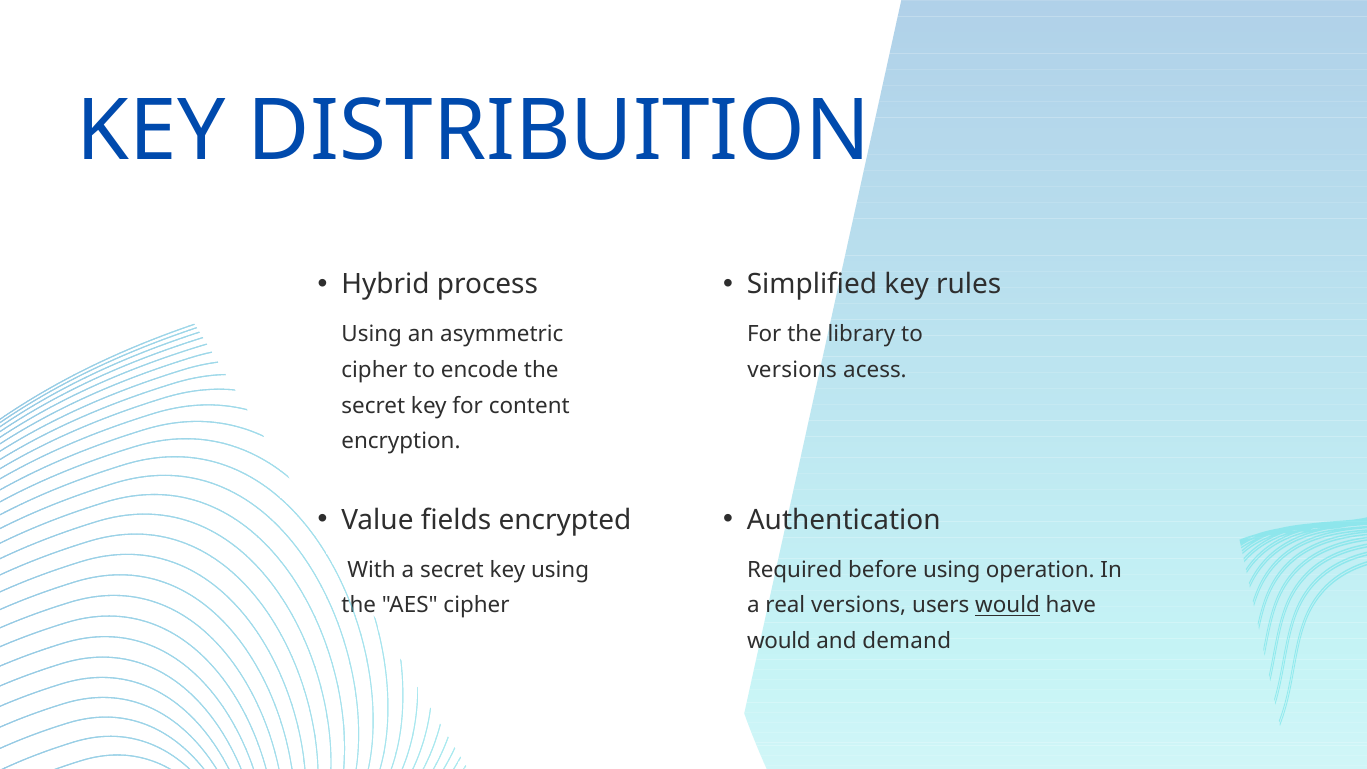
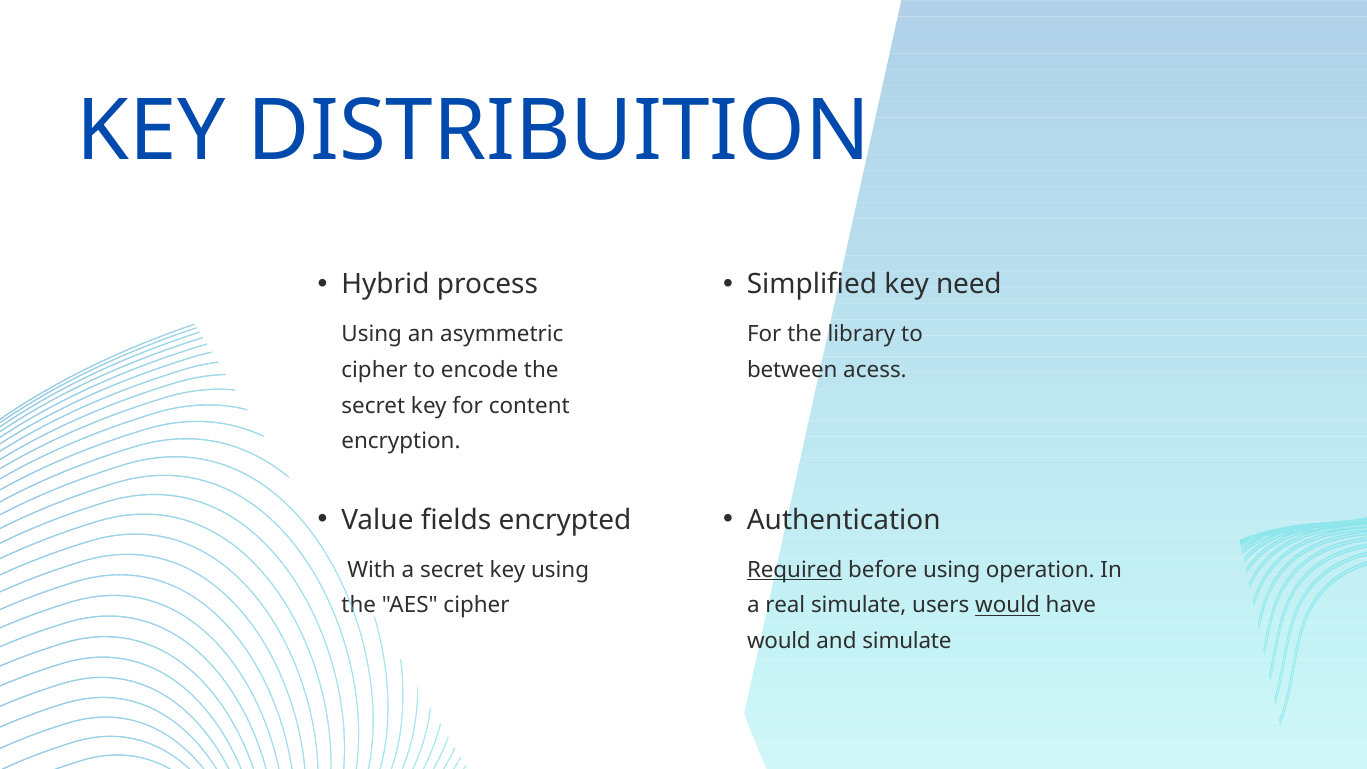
rules: rules -> need
versions at (792, 370): versions -> between
Required underline: none -> present
real versions: versions -> simulate
and demand: demand -> simulate
